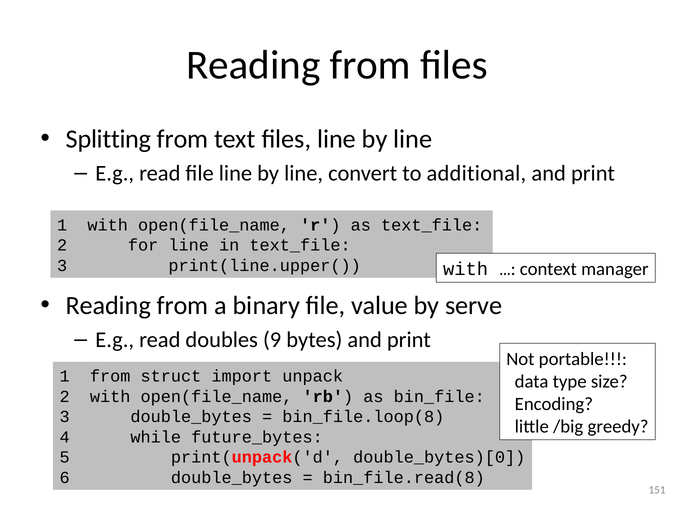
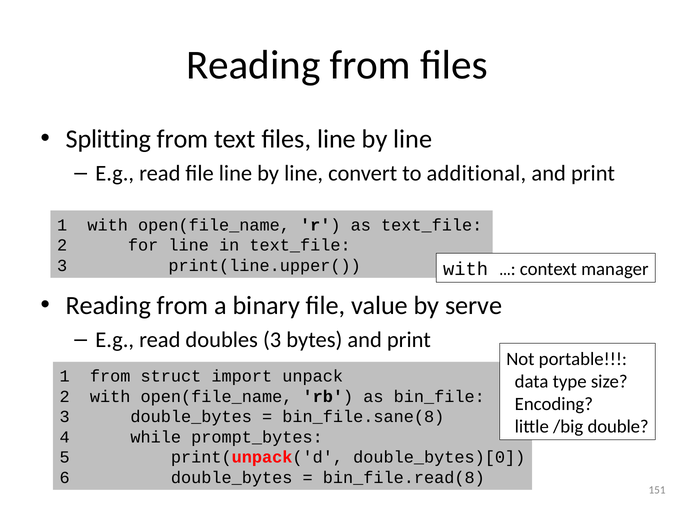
doubles 9: 9 -> 3
bin_file.loop(8: bin_file.loop(8 -> bin_file.sane(8
greedy: greedy -> double
future_bytes: future_bytes -> prompt_bytes
